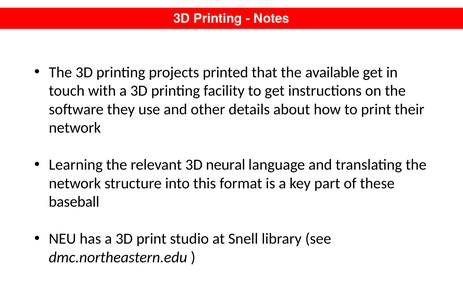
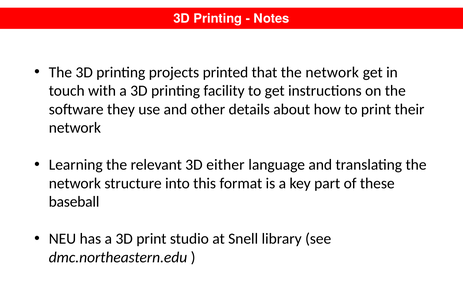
that the available: available -> network
neural: neural -> either
